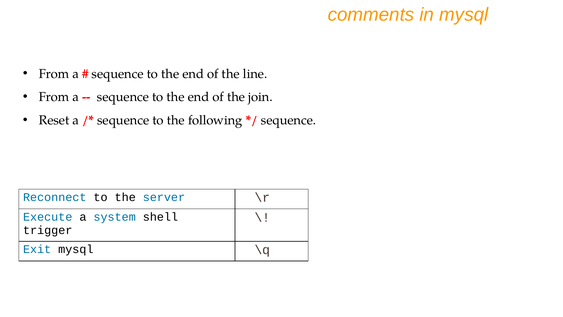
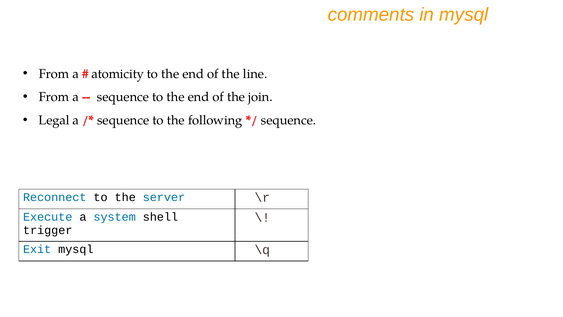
sequence at (118, 74): sequence -> atomicity
Reset: Reset -> Legal
